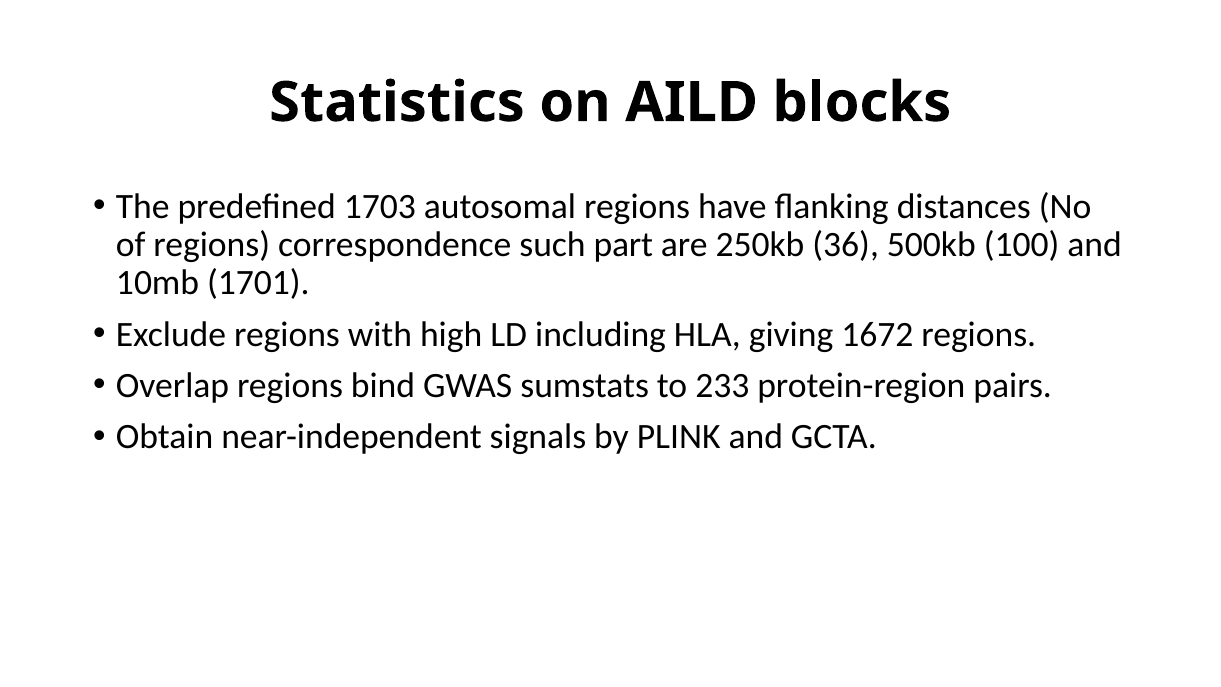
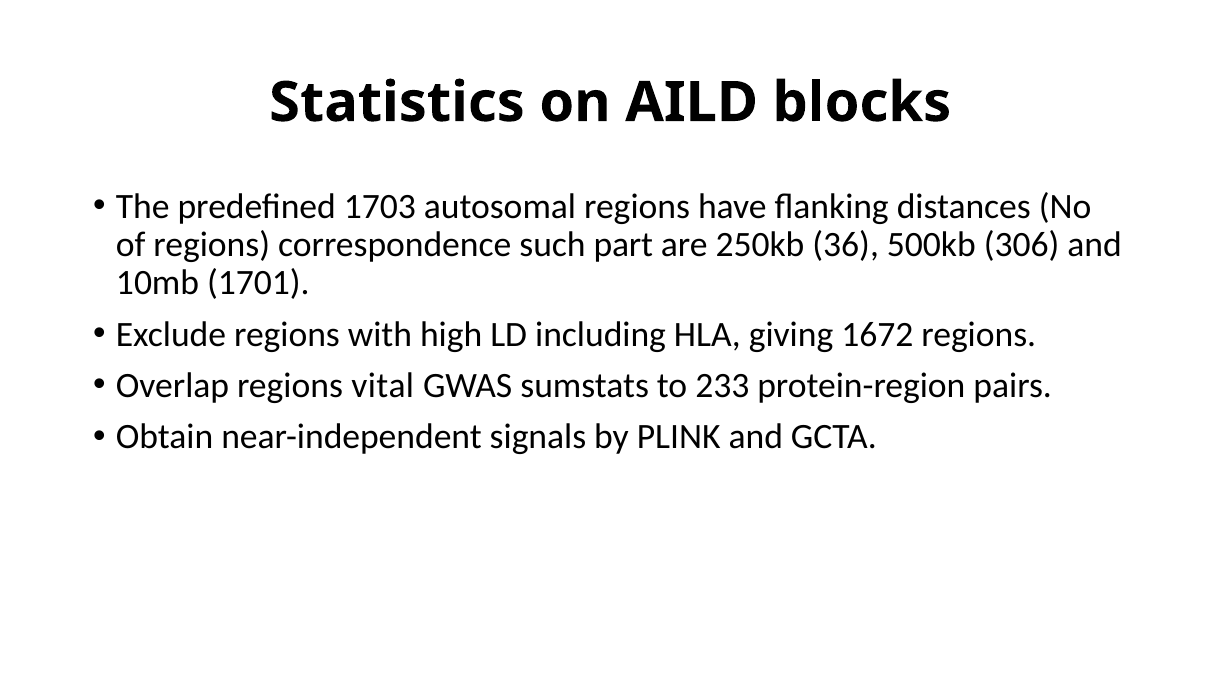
100: 100 -> 306
bind: bind -> vital
